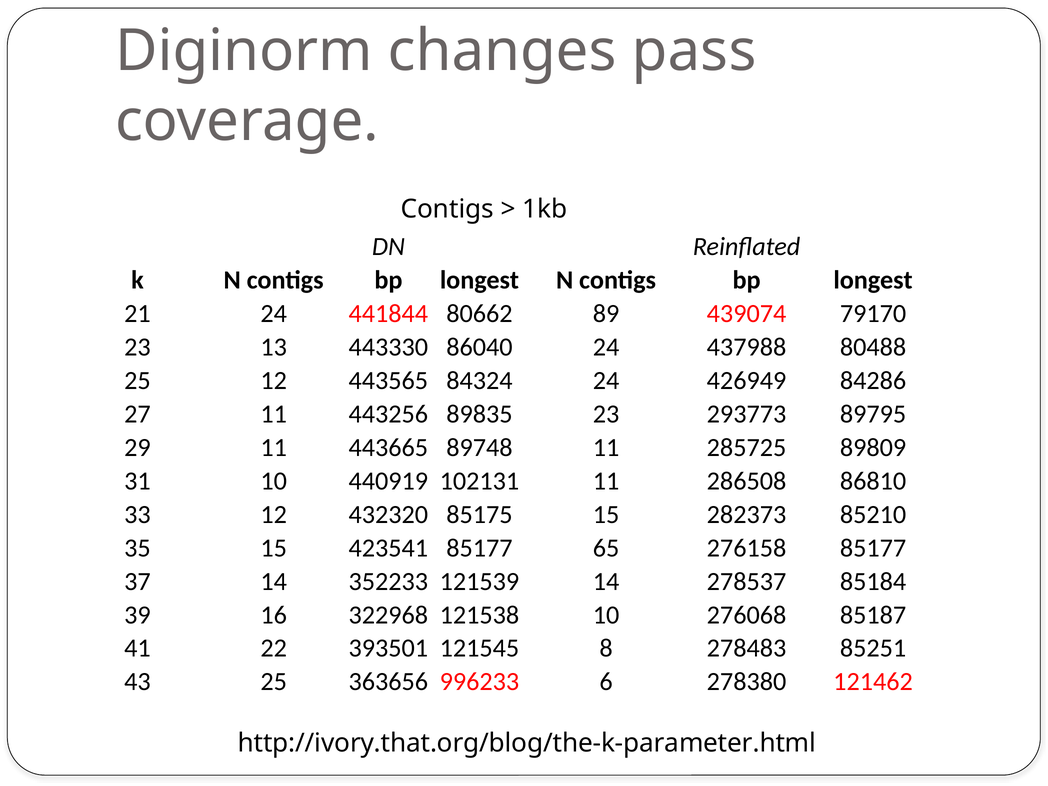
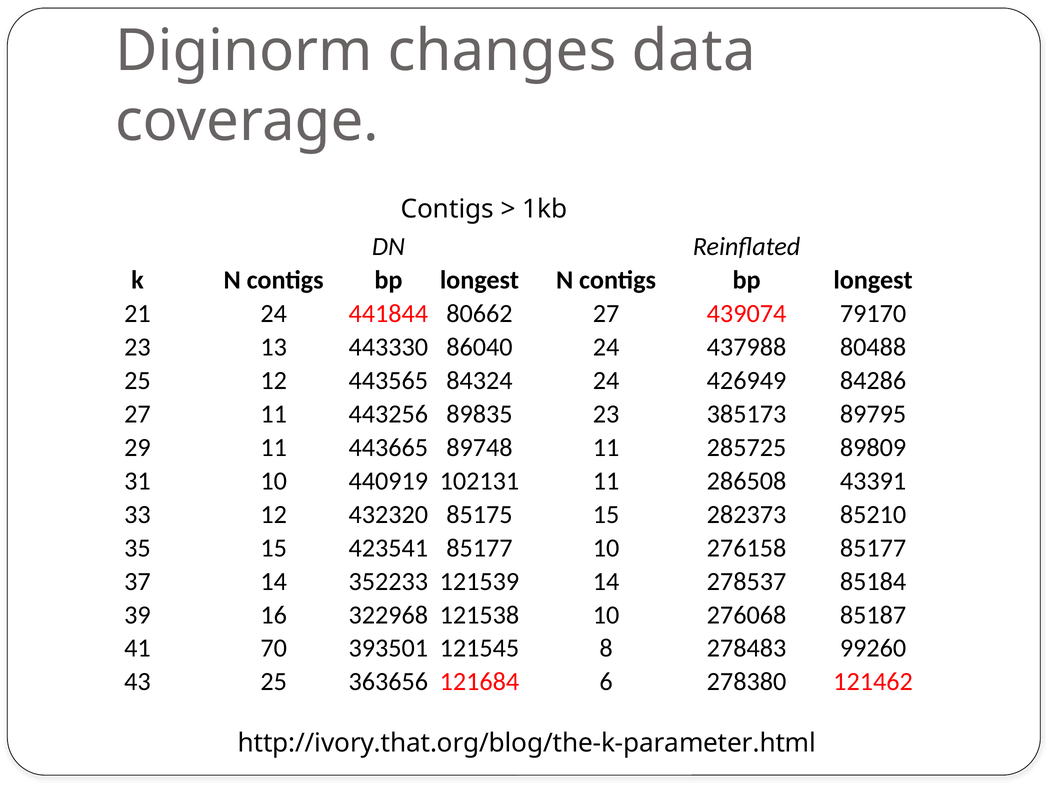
pass: pass -> data
80662 89: 89 -> 27
293773: 293773 -> 385173
86810: 86810 -> 43391
85177 65: 65 -> 10
22: 22 -> 70
85251: 85251 -> 99260
996233: 996233 -> 121684
